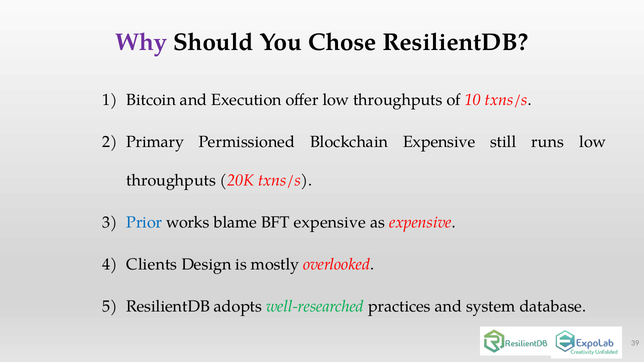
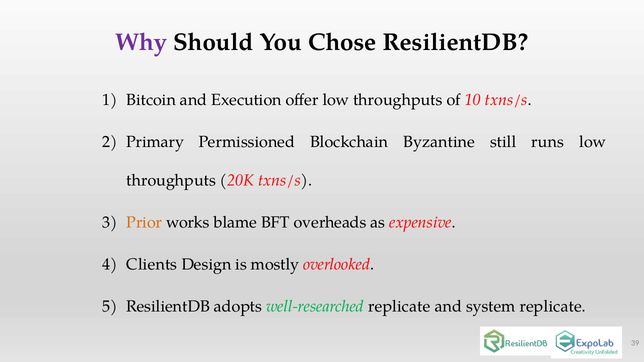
Blockchain Expensive: Expensive -> Byzantine
Prior colour: blue -> orange
BFT expensive: expensive -> overheads
well-researched practices: practices -> replicate
system database: database -> replicate
